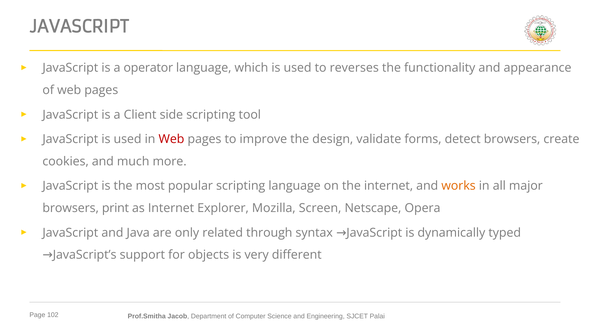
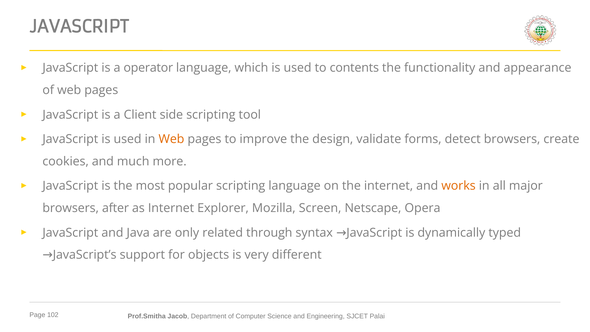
reverses: reverses -> contents
Web at (171, 139) colour: red -> orange
print: print -> after
